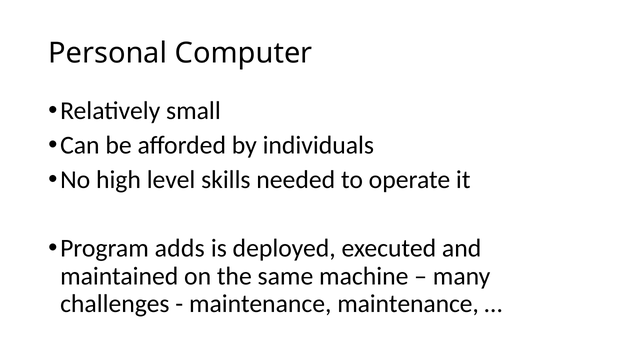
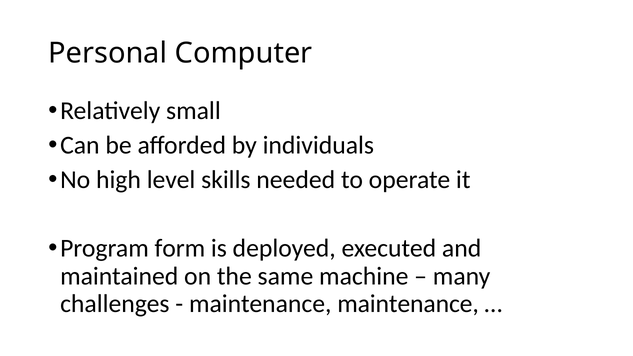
adds: adds -> form
